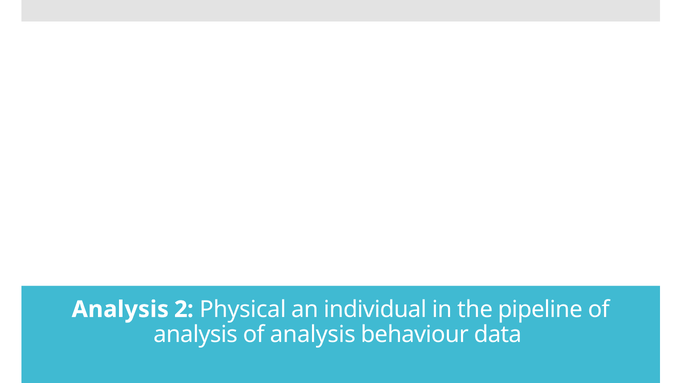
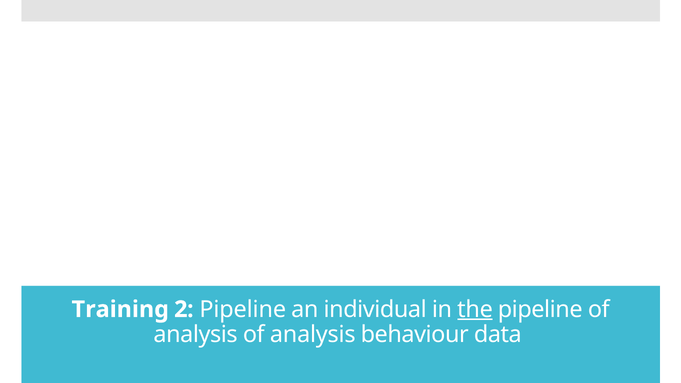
Analysis at (120, 309): Analysis -> Training
2 Physical: Physical -> Pipeline
the underline: none -> present
